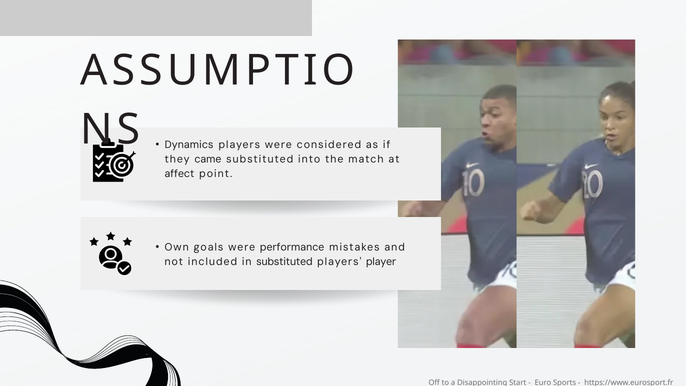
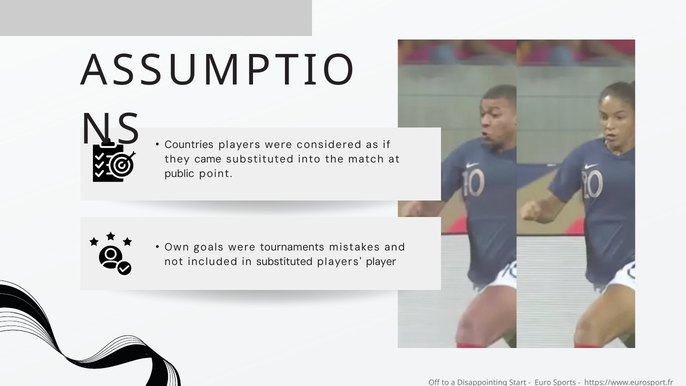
Dynamics: Dynamics -> Countries
affect: affect -> public
performance: performance -> tournaments
